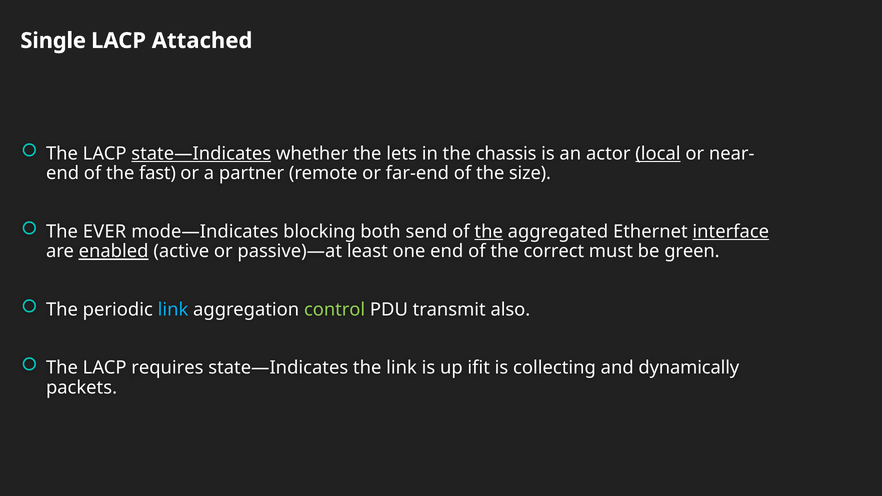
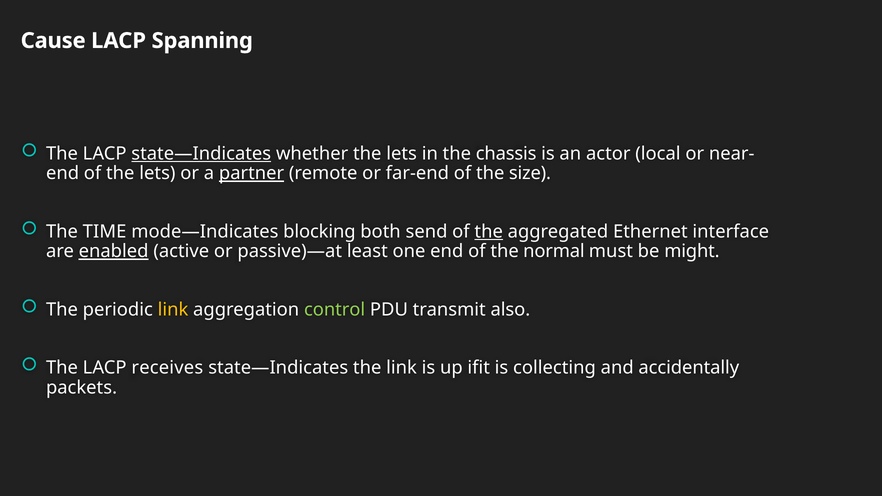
Single: Single -> Cause
Attached: Attached -> Spanning
local underline: present -> none
of the fast: fast -> lets
partner underline: none -> present
EVER: EVER -> TIME
interface underline: present -> none
correct: correct -> normal
green: green -> might
link at (173, 310) colour: light blue -> yellow
requires: requires -> receives
dynamically: dynamically -> accidentally
